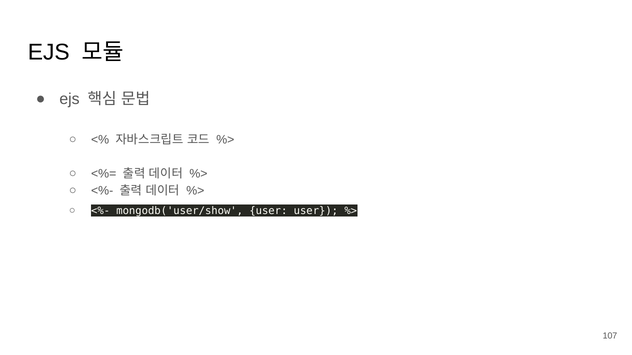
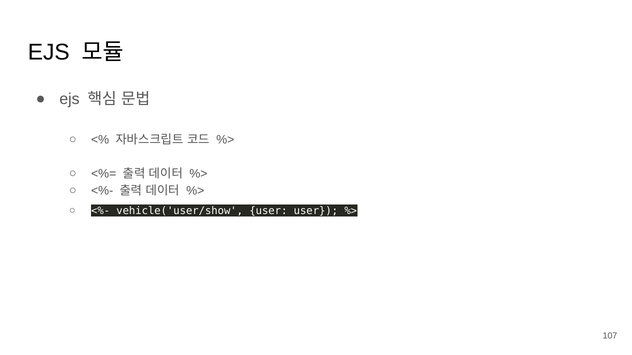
mongodb('user/show: mongodb('user/show -> vehicle('user/show
